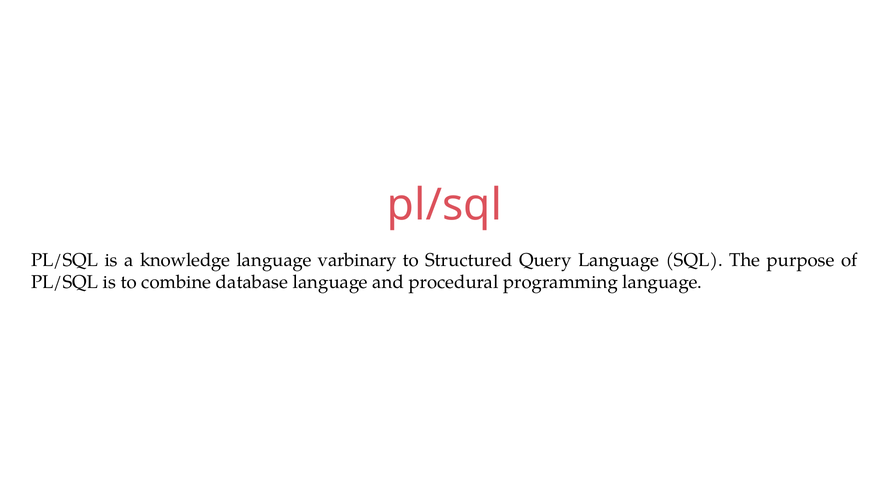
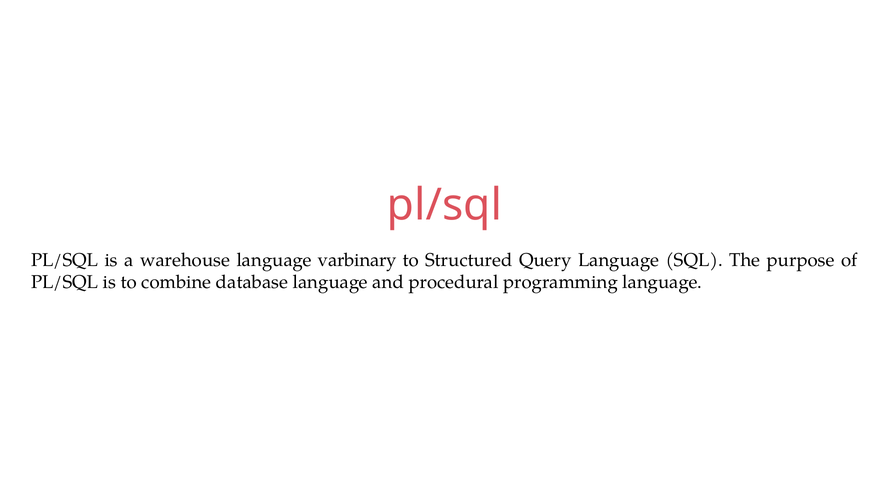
knowledge: knowledge -> warehouse
